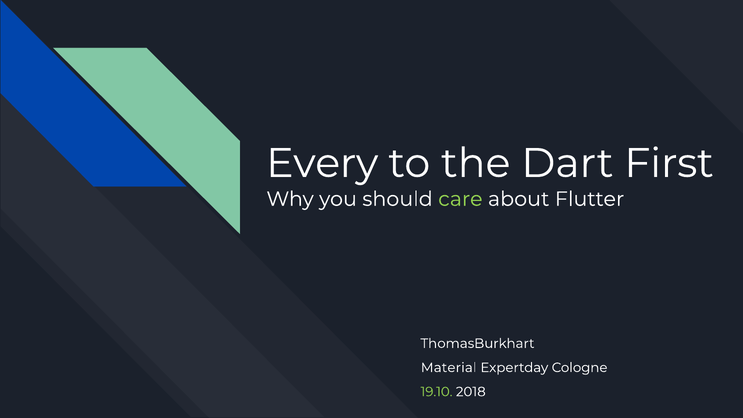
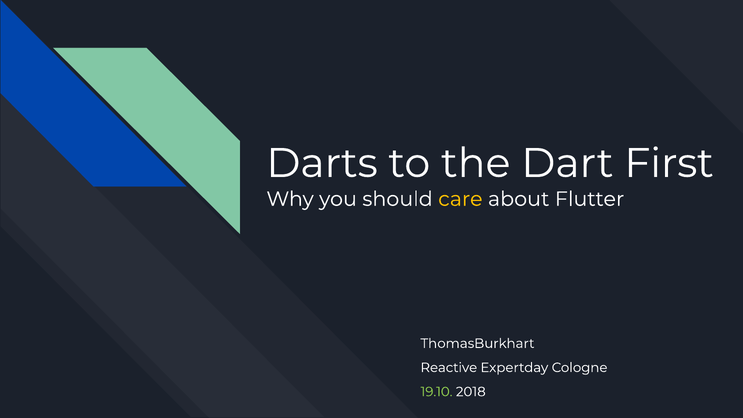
Every: Every -> Darts
care colour: light green -> yellow
Material: Material -> Reactive
